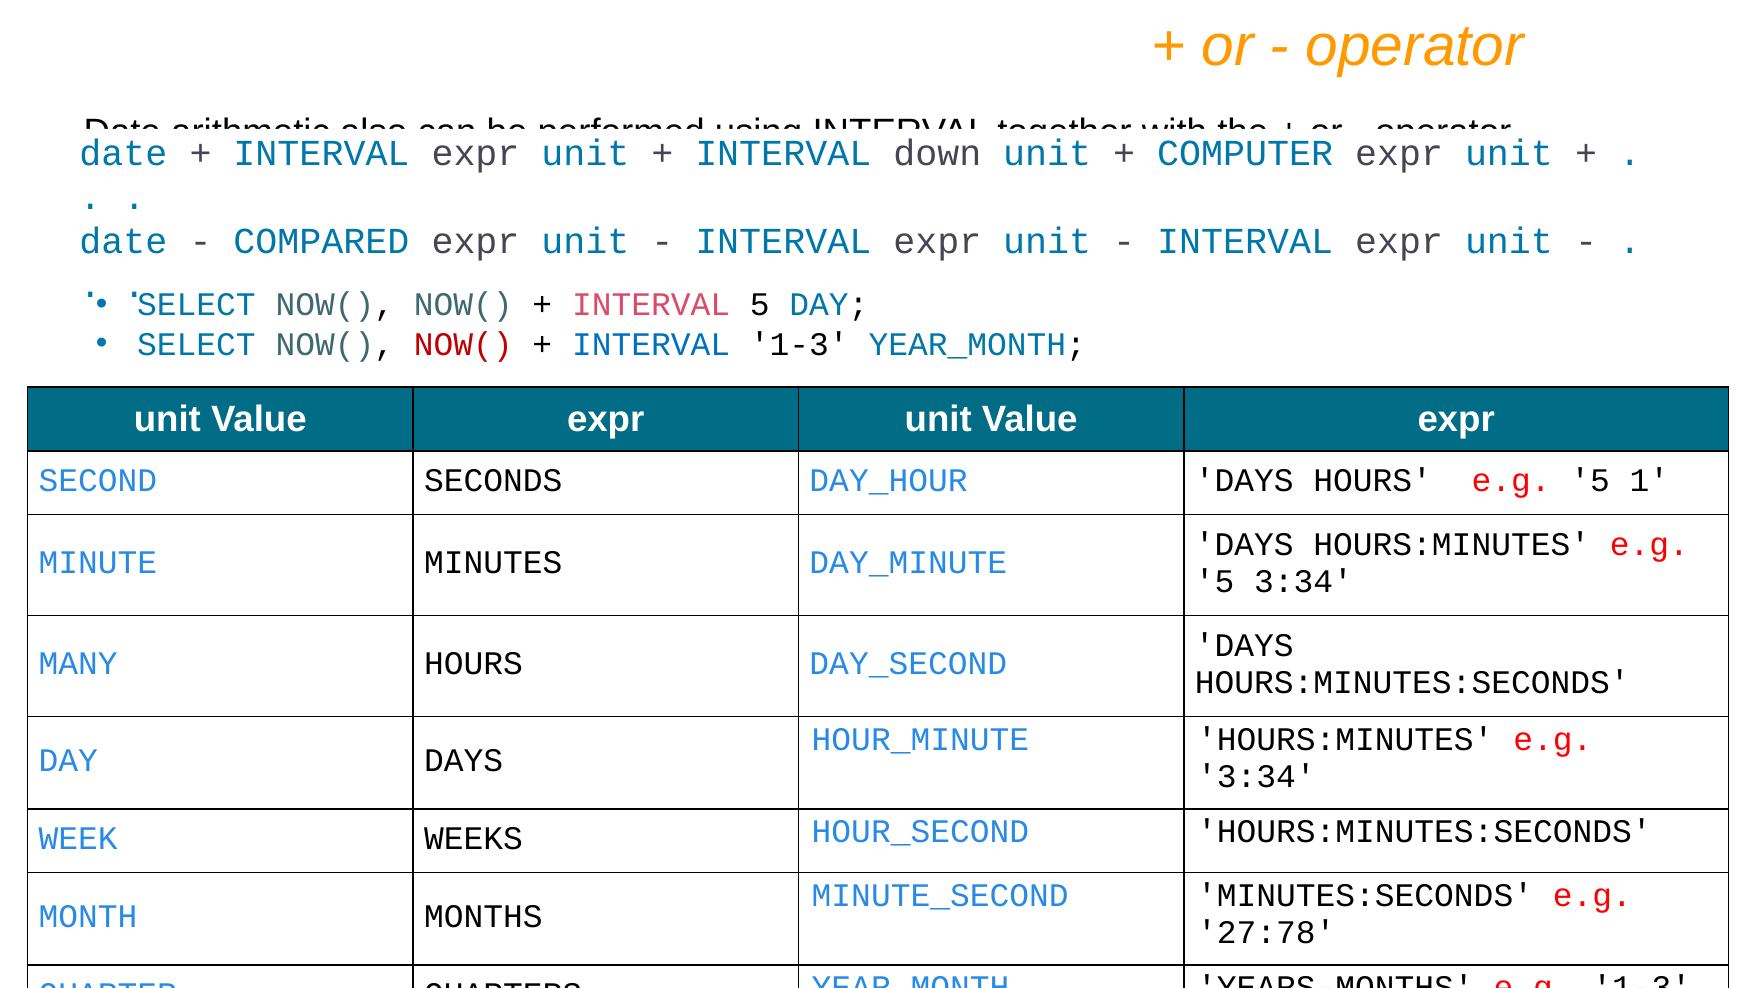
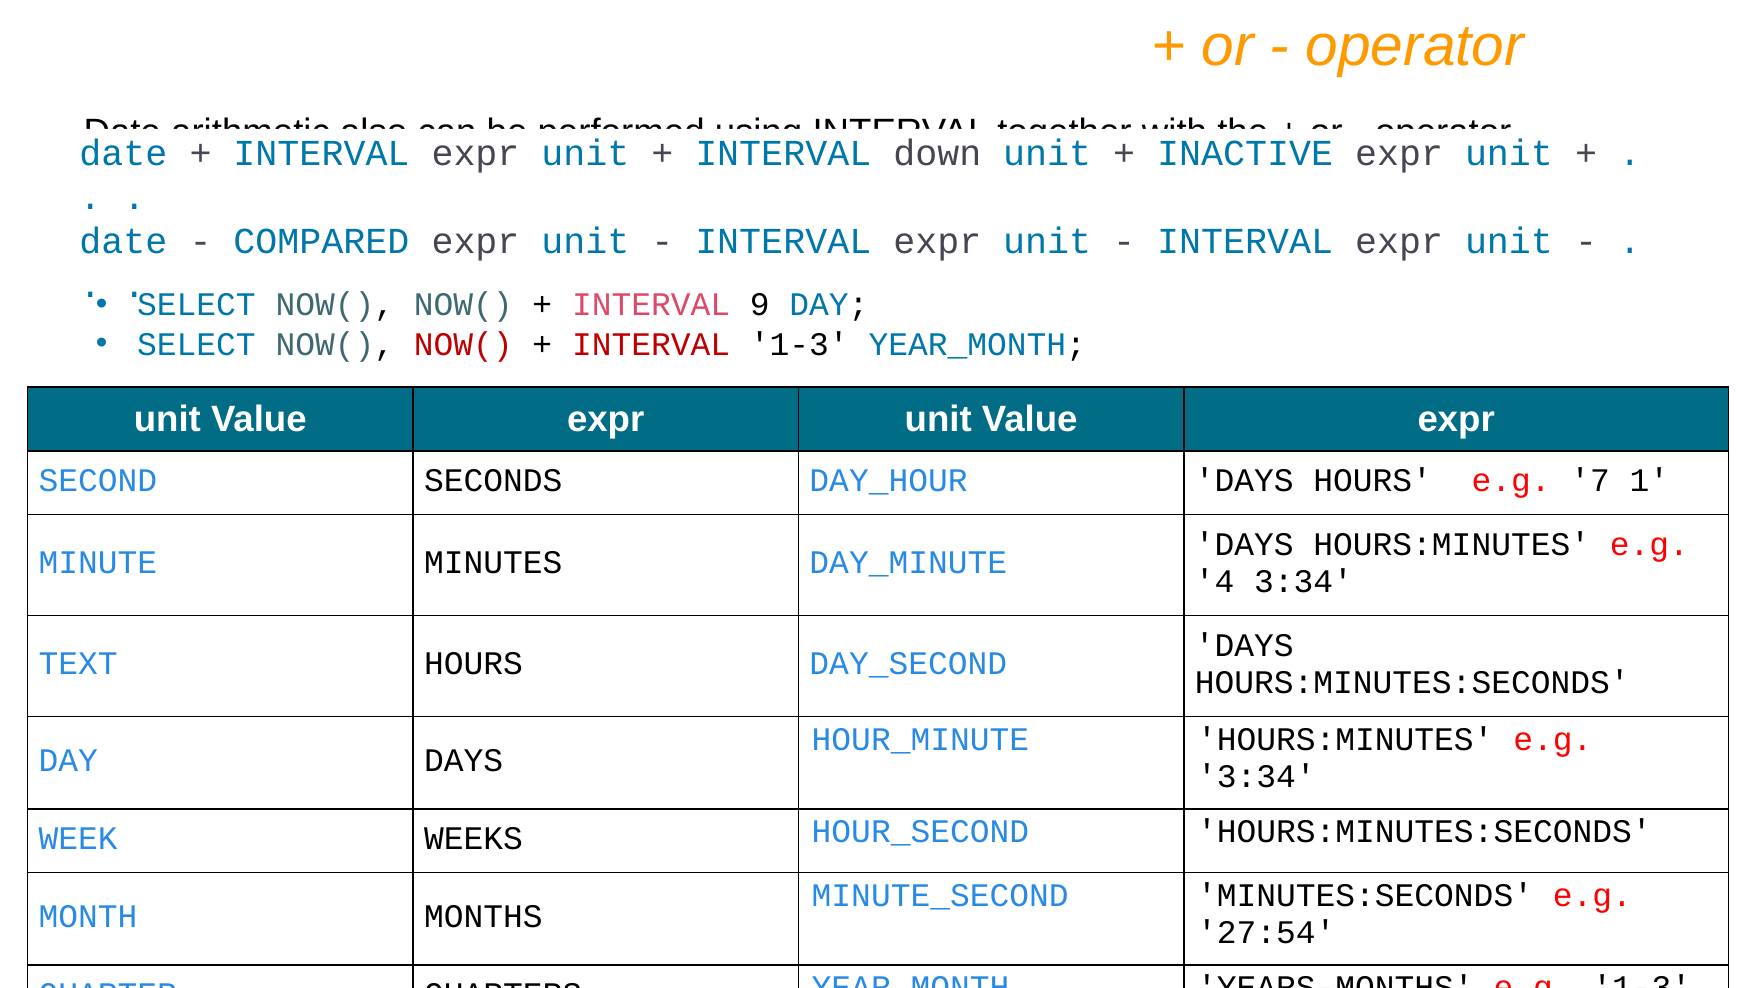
COMPUTER: COMPUTER -> INACTIVE
INTERVAL 5: 5 -> 9
INTERVAL at (651, 345) colour: blue -> red
HOURS e.g 5: 5 -> 7
5 at (1215, 582): 5 -> 4
MANY: MANY -> TEXT
27:78: 27:78 -> 27:54
